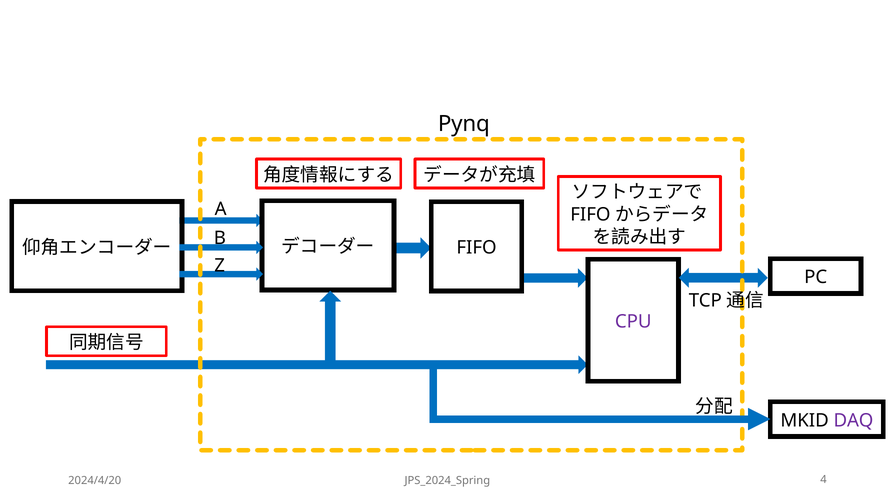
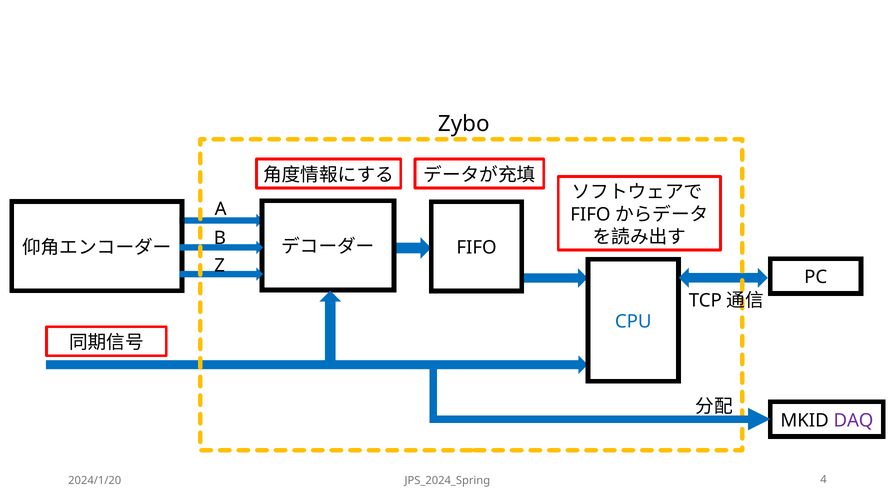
Pynq: Pynq -> Zybo
CPU colour: purple -> blue
2024/4/20: 2024/4/20 -> 2024/1/20
